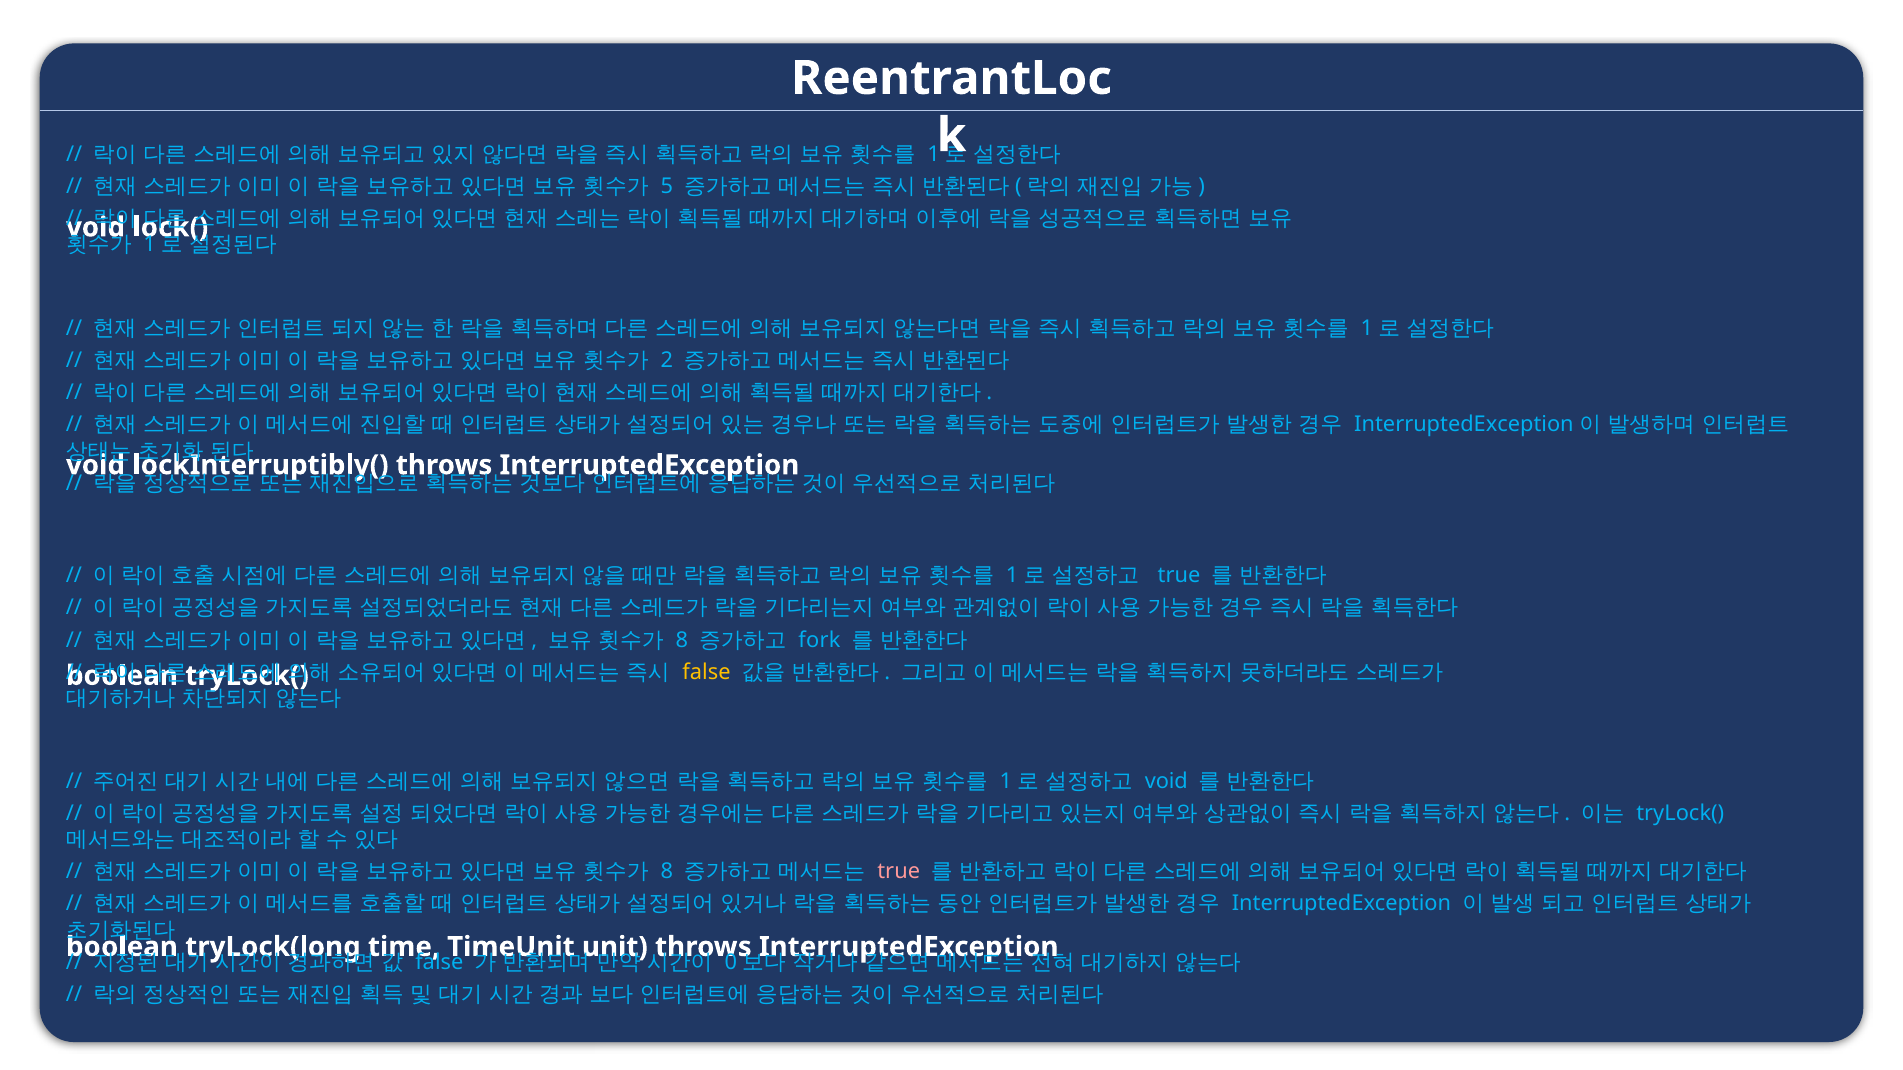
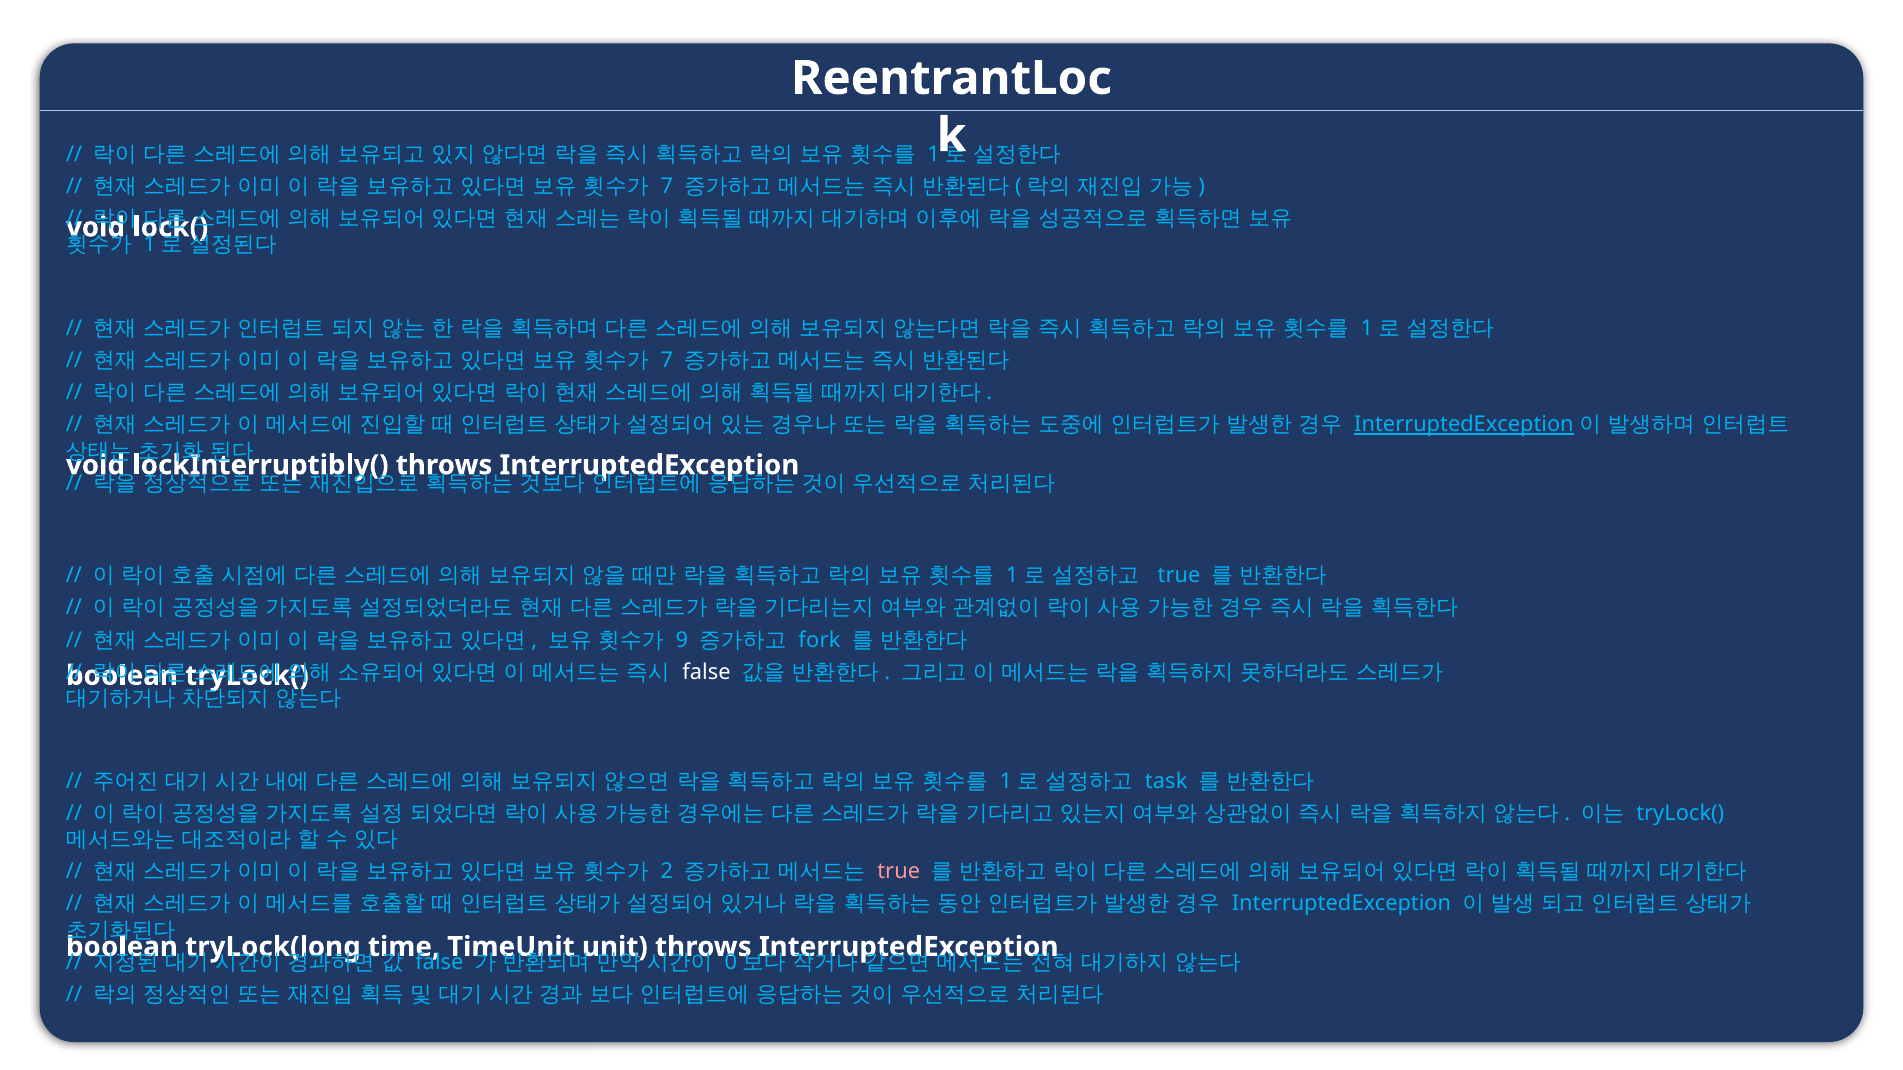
5 at (667, 186): 5 -> 7
2 at (667, 361): 2 -> 7
InterruptedException at (1464, 425) underline: none -> present
8 at (682, 640): 8 -> 9
false at (707, 672) colour: yellow -> white
void at (1166, 782): void -> task
8 at (667, 872): 8 -> 2
